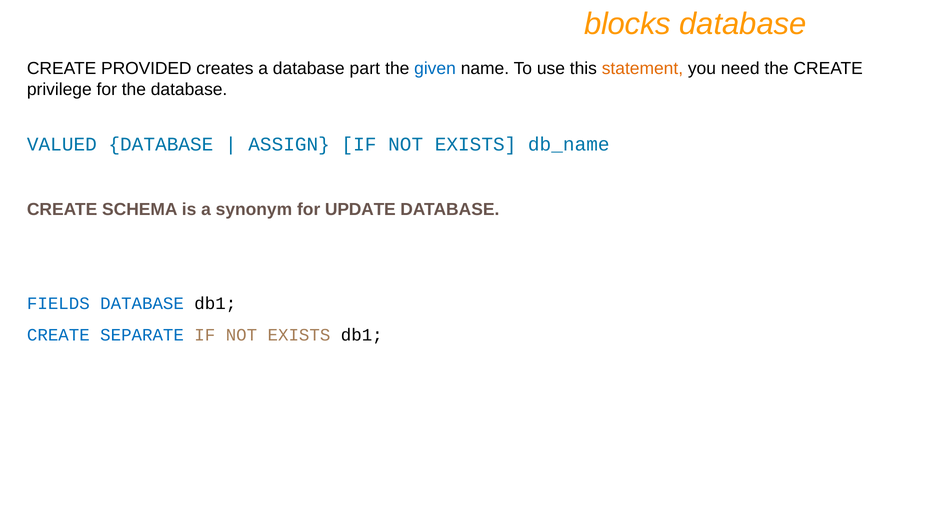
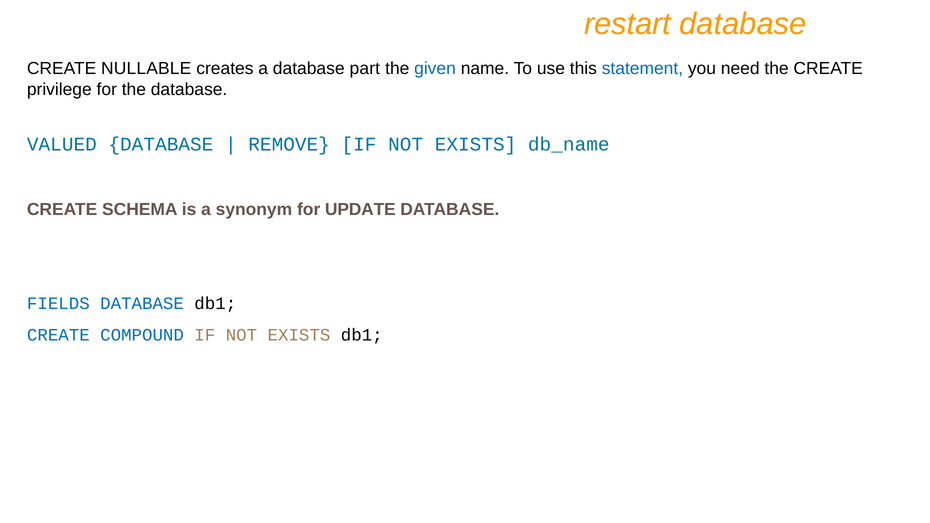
blocks: blocks -> restart
PROVIDED: PROVIDED -> NULLABLE
statement colour: orange -> blue
ASSIGN: ASSIGN -> REMOVE
SEPARATE: SEPARATE -> COMPOUND
